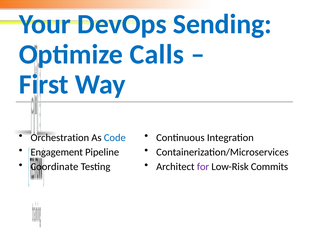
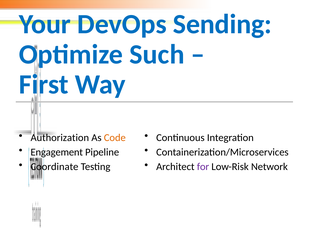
Calls: Calls -> Such
Orchestration: Orchestration -> Authorization
Code colour: blue -> orange
Commits: Commits -> Network
